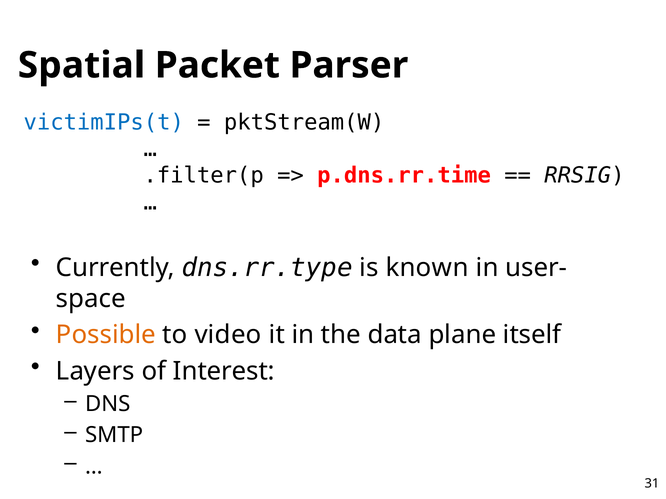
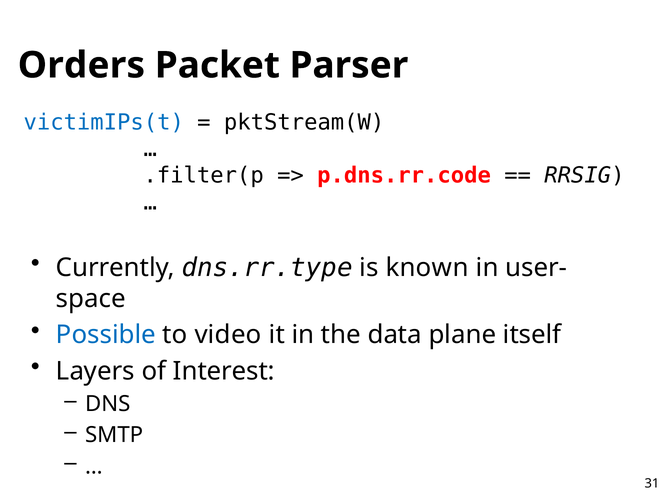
Spatial: Spatial -> Orders
p.dns.rr.time: p.dns.rr.time -> p.dns.rr.code
Possible colour: orange -> blue
